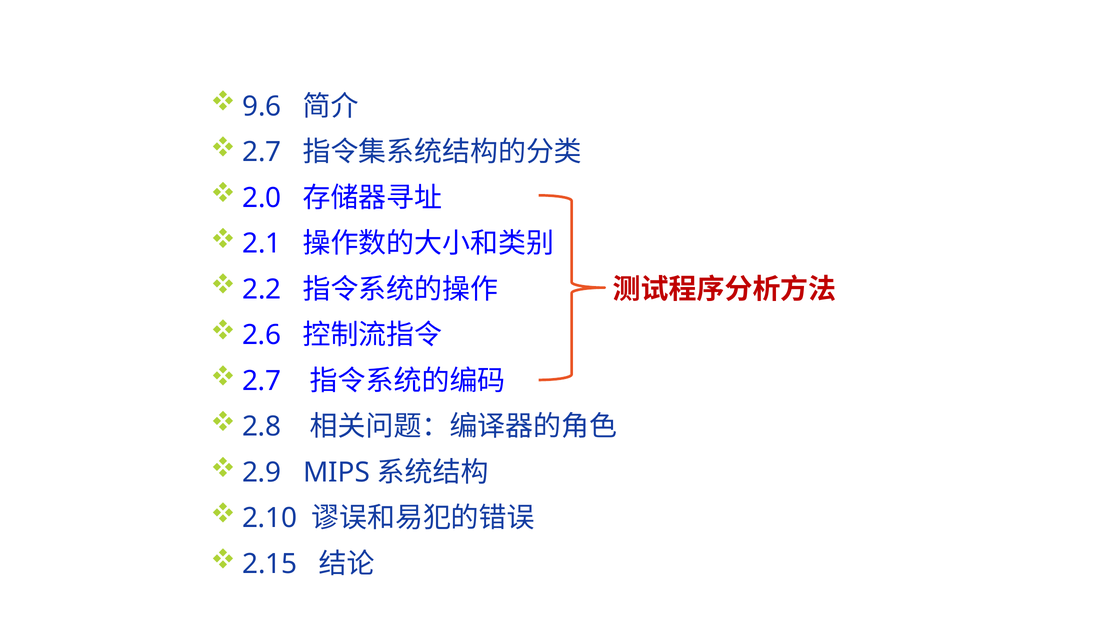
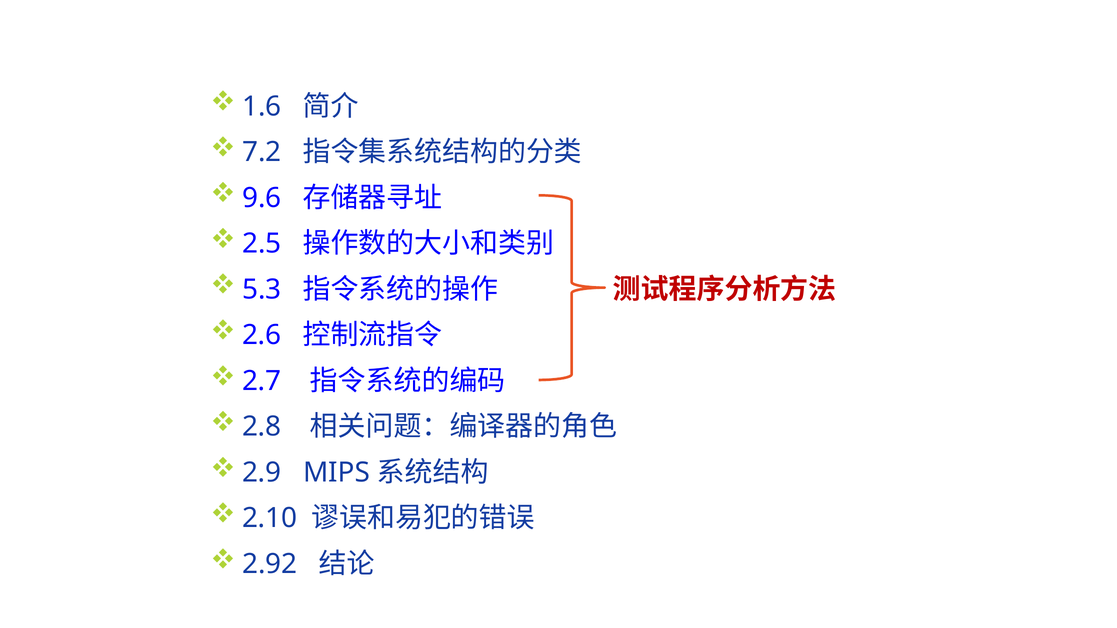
9.6: 9.6 -> 1.6
2.7 at (262, 152): 2.7 -> 7.2
2.0: 2.0 -> 9.6
2.1: 2.1 -> 2.5
2.2: 2.2 -> 5.3
2.15: 2.15 -> 2.92
